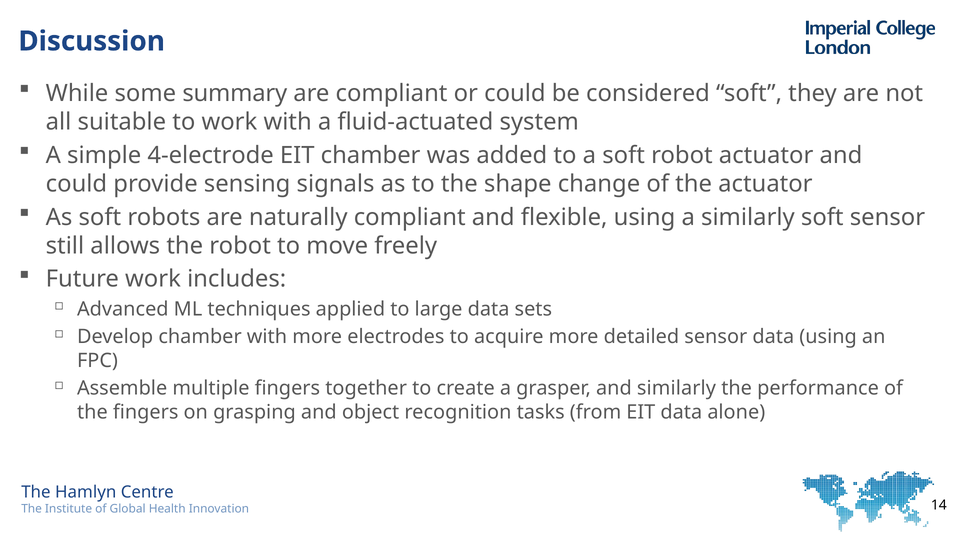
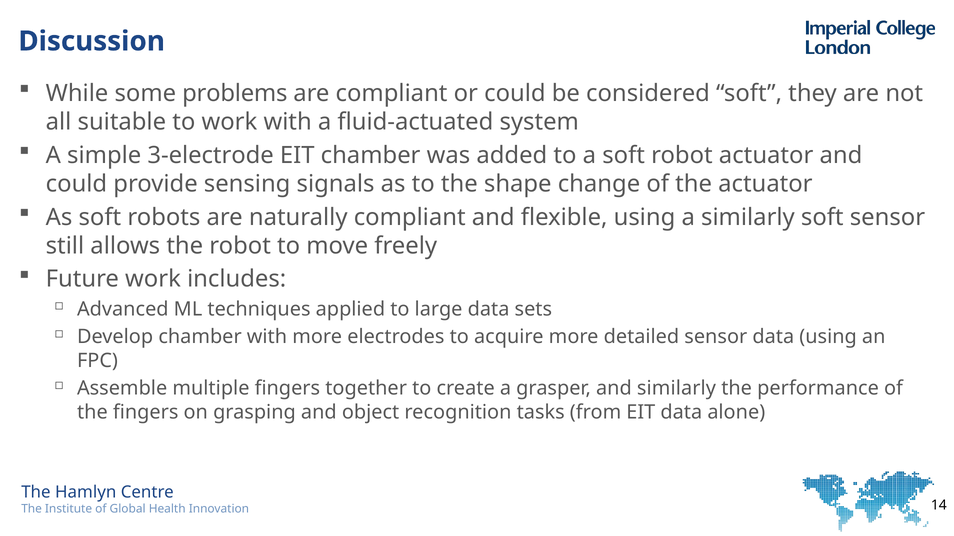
summary: summary -> problems
4-electrode: 4-electrode -> 3-electrode
